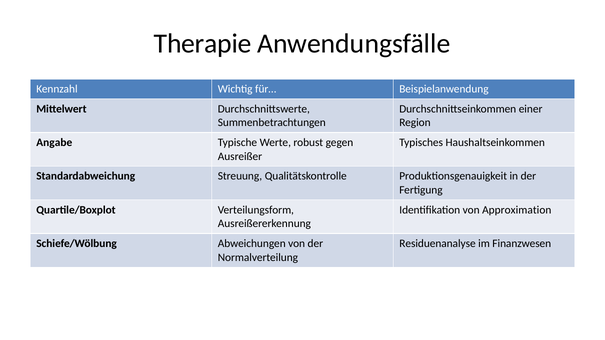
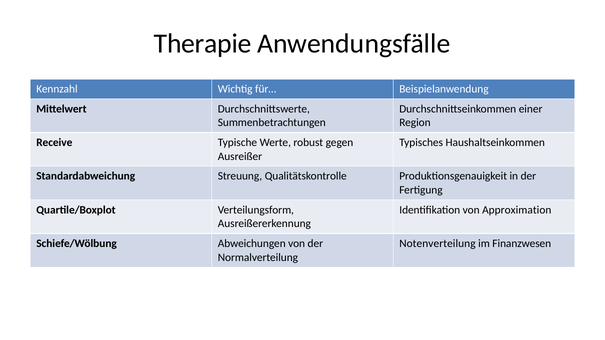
Angabe: Angabe -> Receive
Residuenanalyse: Residuenanalyse -> Notenverteilung
